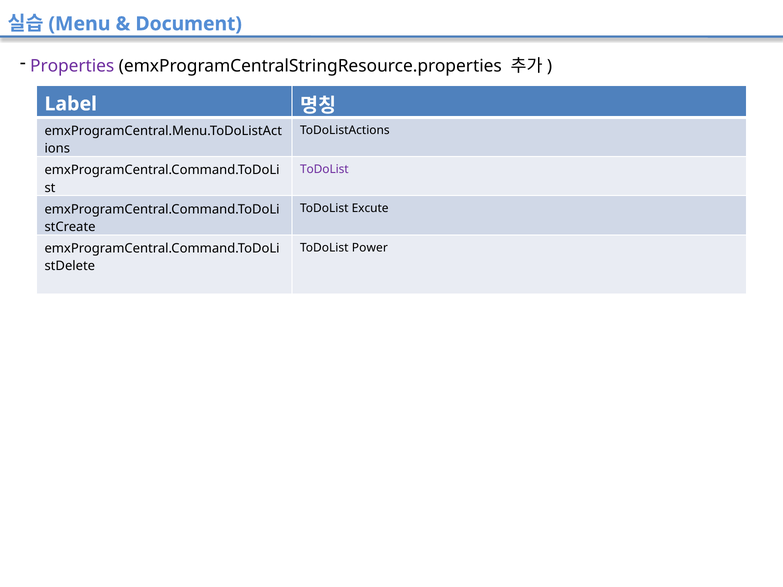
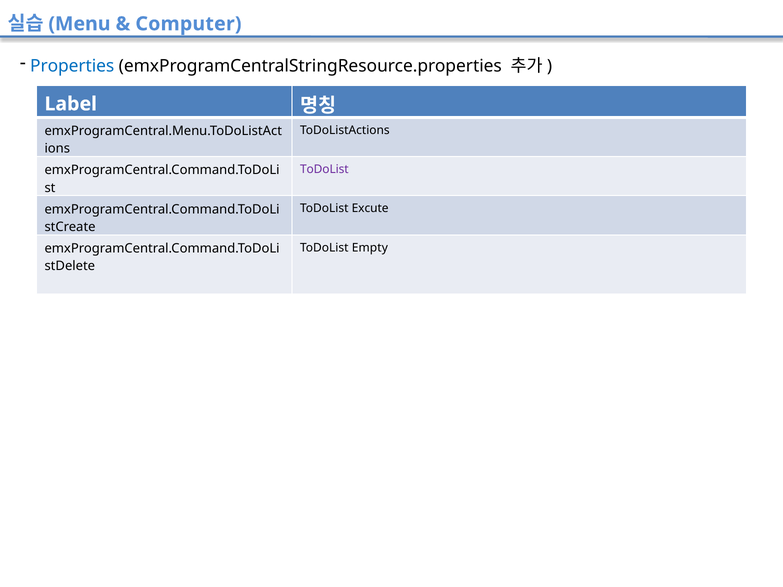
Document: Document -> Computer
Properties colour: purple -> blue
Power: Power -> Empty
